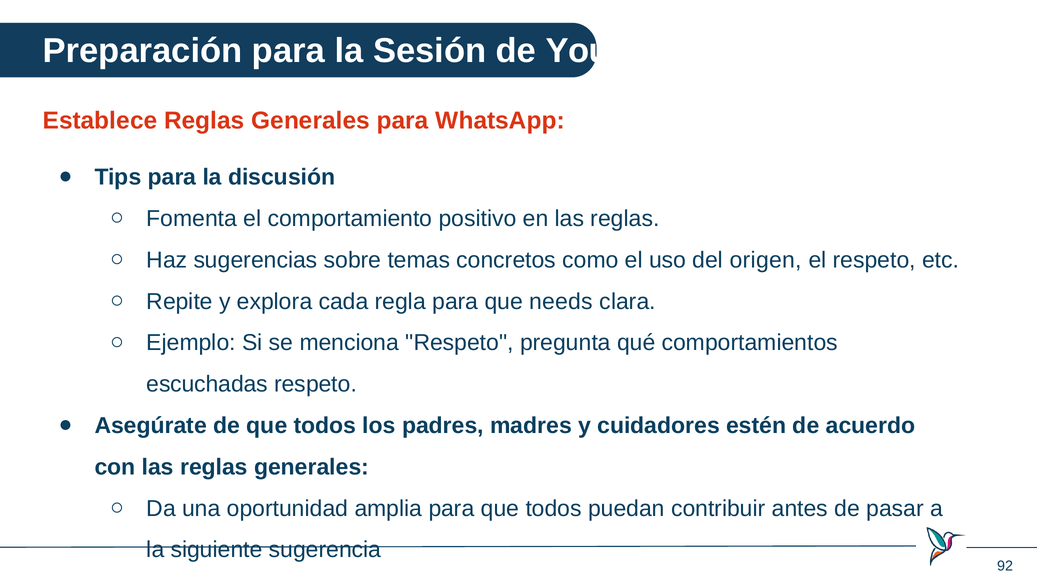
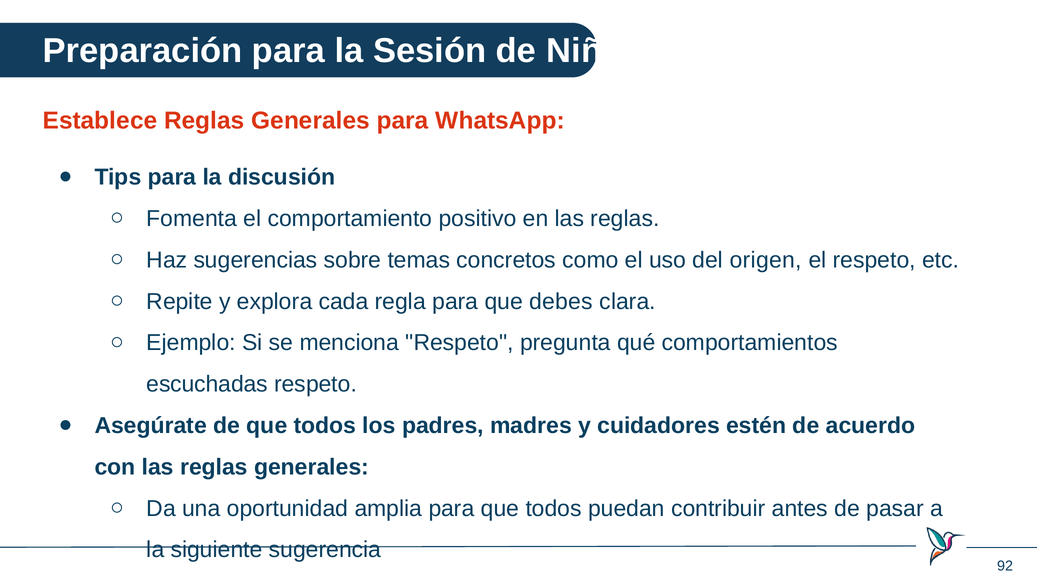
Your: Your -> Niña
needs: needs -> debes
